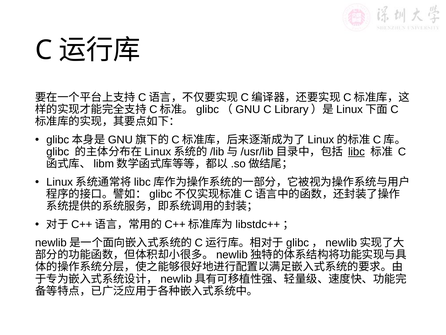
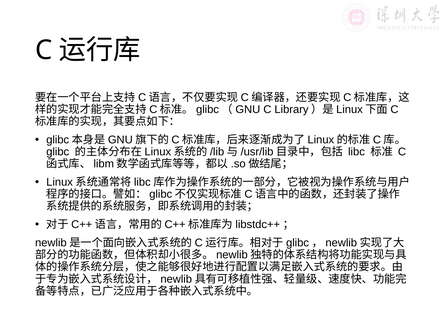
libc underline: present -> none
